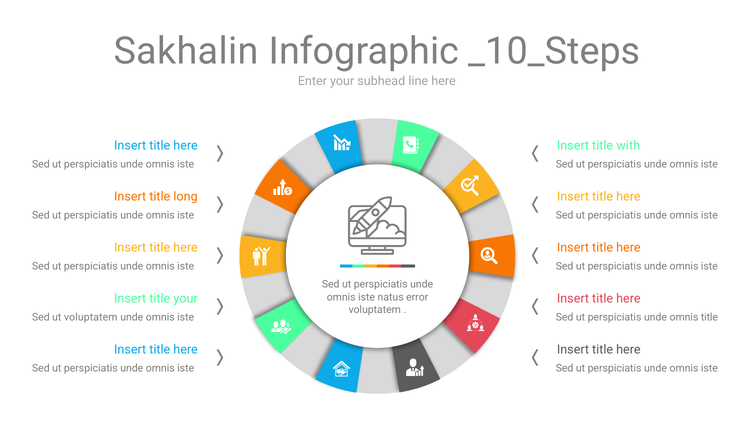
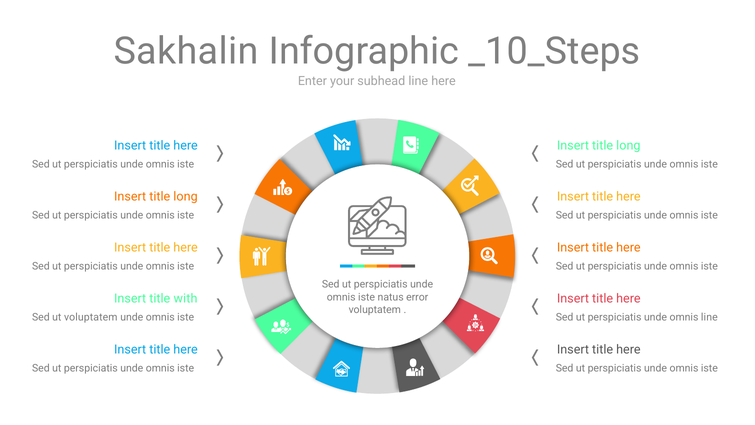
with at (628, 145): with -> long
title your: your -> with
omnis title: title -> line
